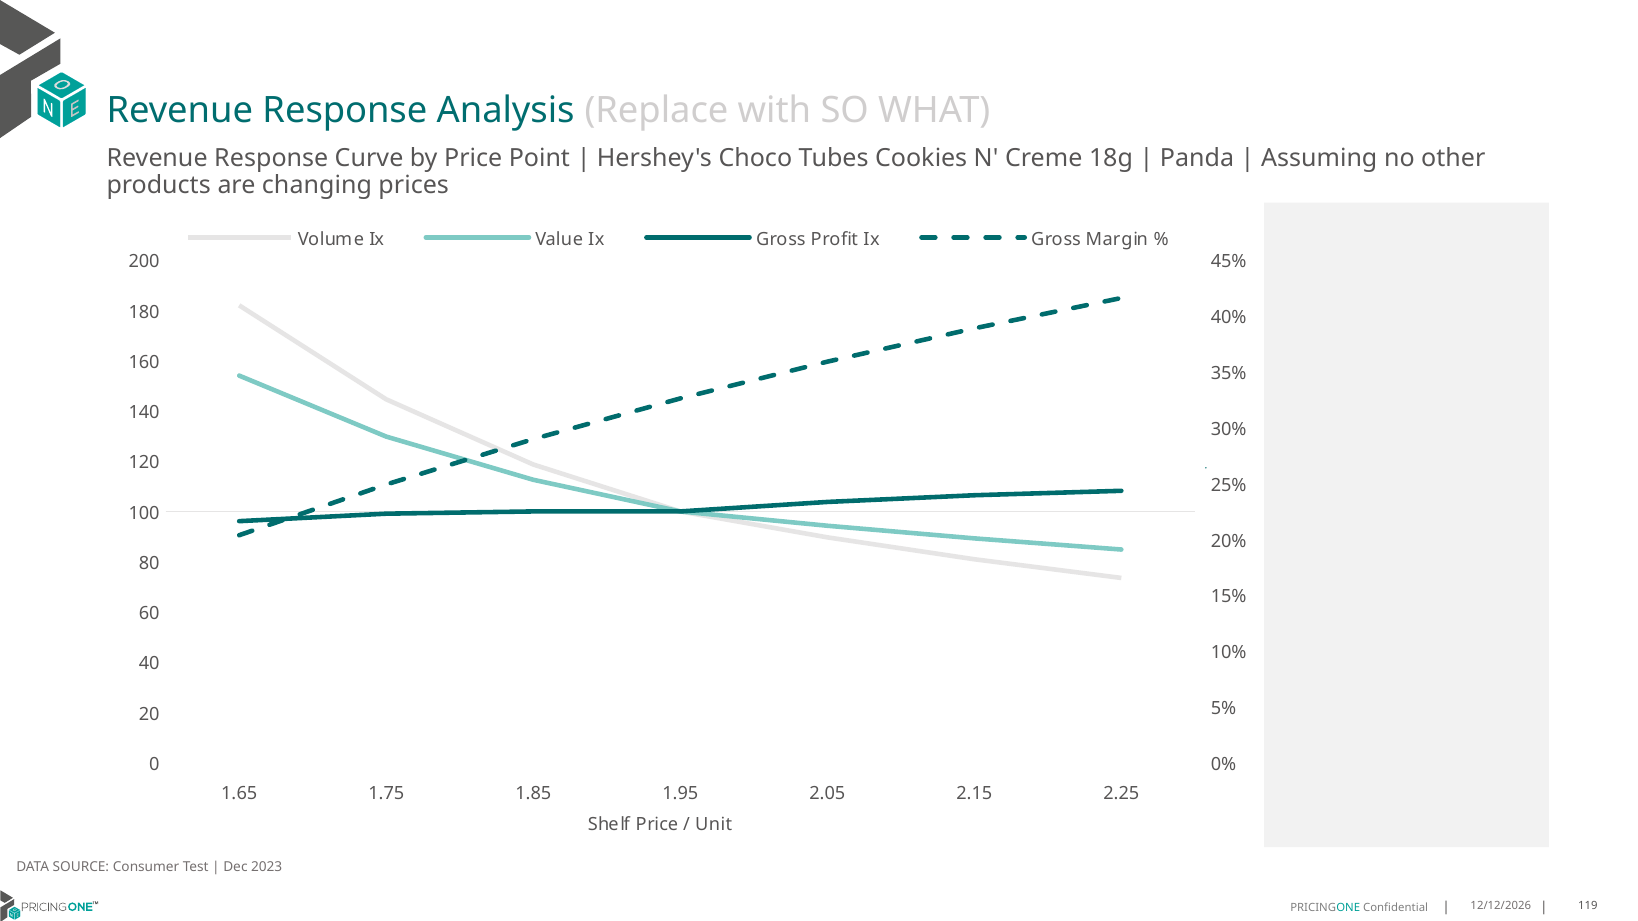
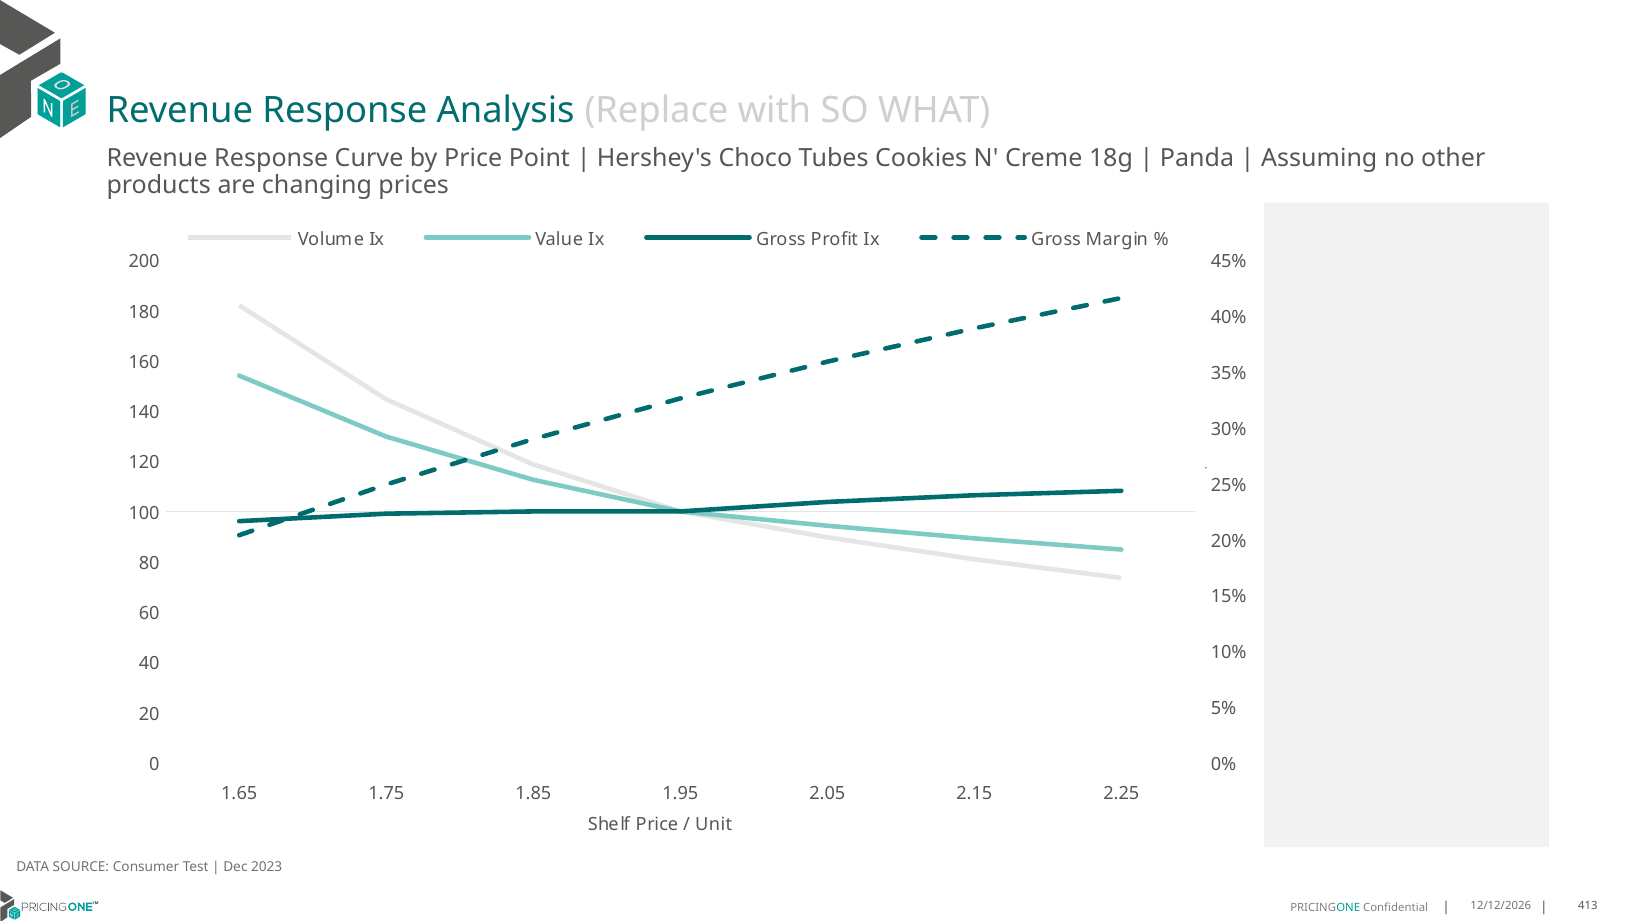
119: 119 -> 413
